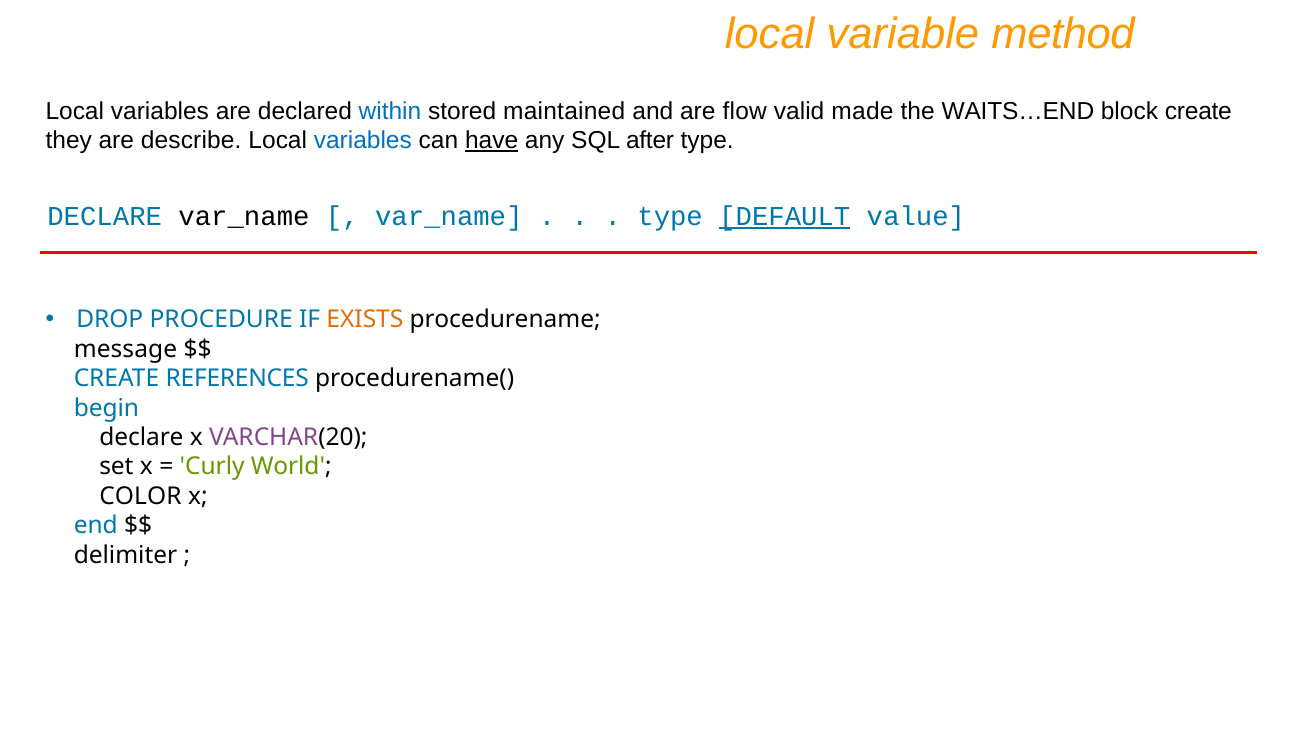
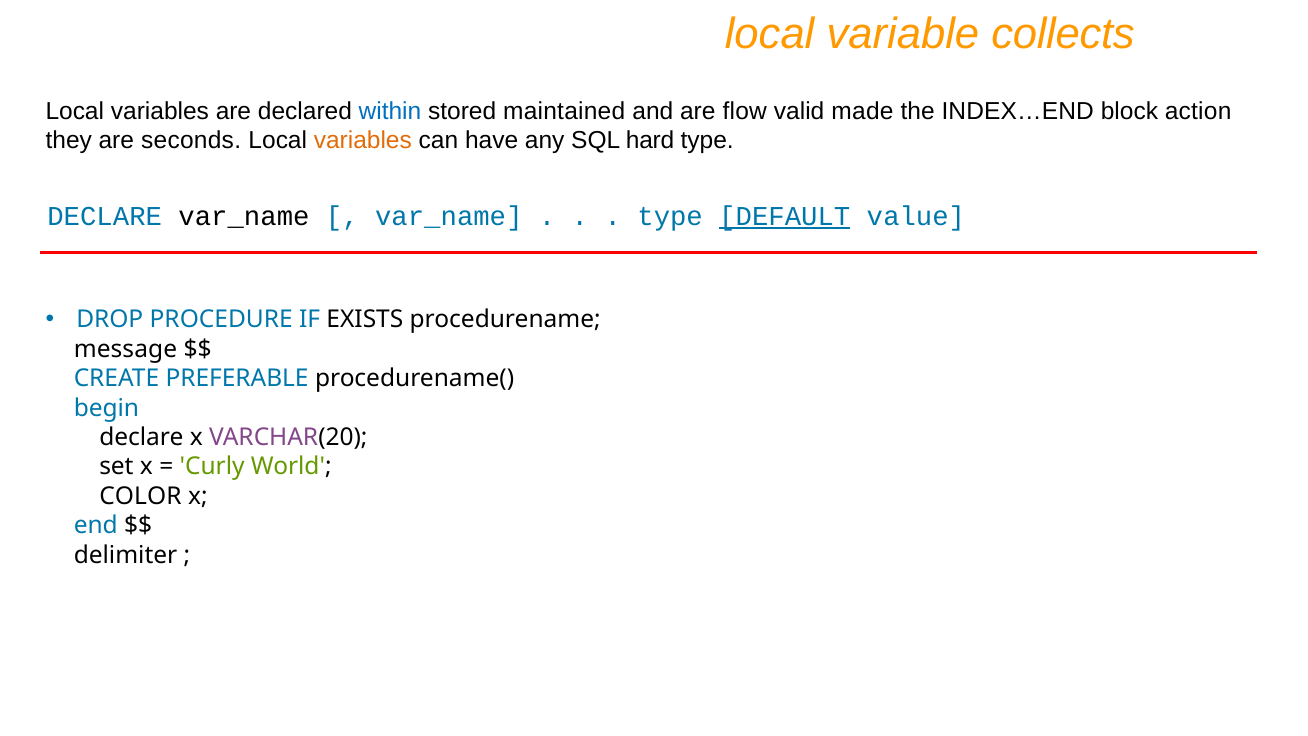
method: method -> collects
WAITS…END: WAITS…END -> INDEX…END
block create: create -> action
describe: describe -> seconds
variables at (363, 141) colour: blue -> orange
have underline: present -> none
after: after -> hard
EXISTS colour: orange -> black
REFERENCES: REFERENCES -> PREFERABLE
